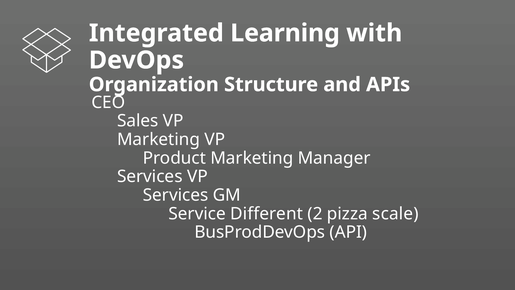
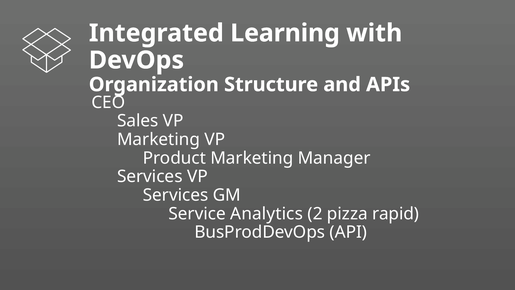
Different: Different -> Analytics
scale: scale -> rapid
